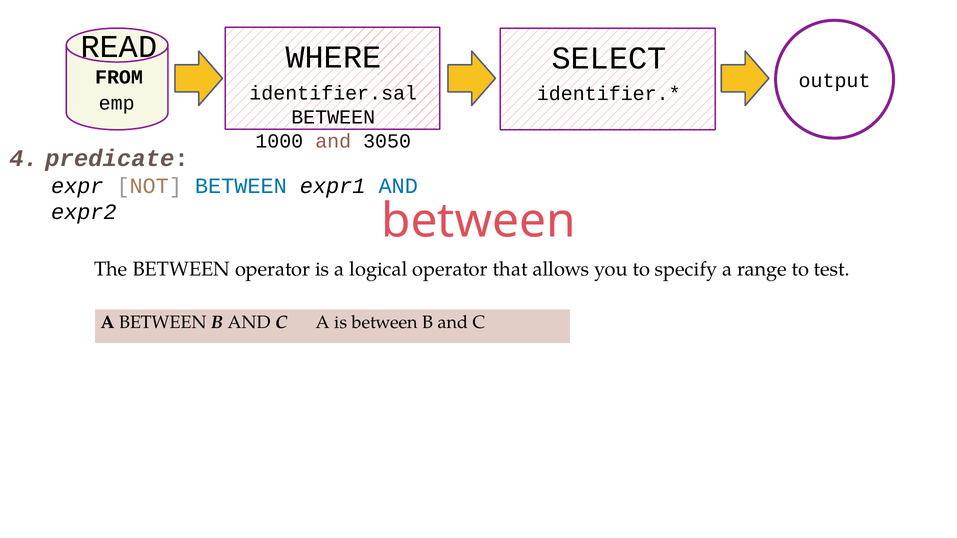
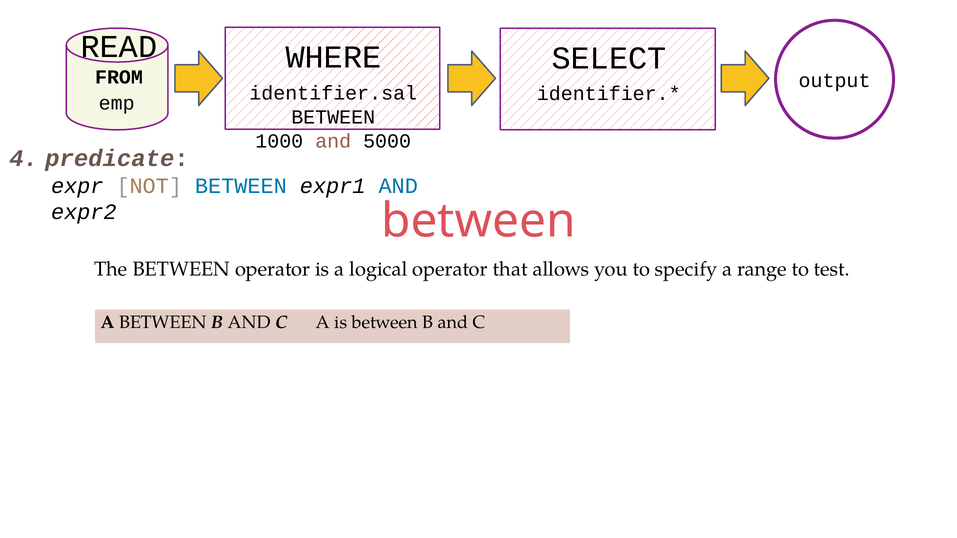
3050: 3050 -> 5000
